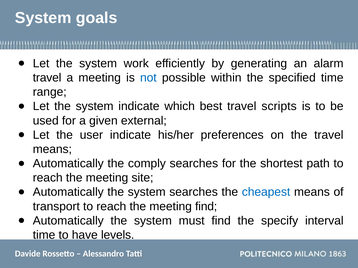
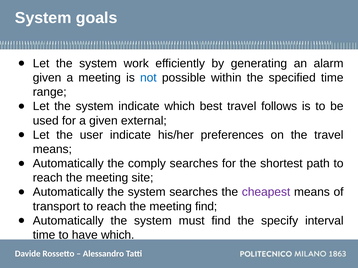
travel at (47, 78): travel -> given
scripts: scripts -> follows
cheapest colour: blue -> purple
have levels: levels -> which
